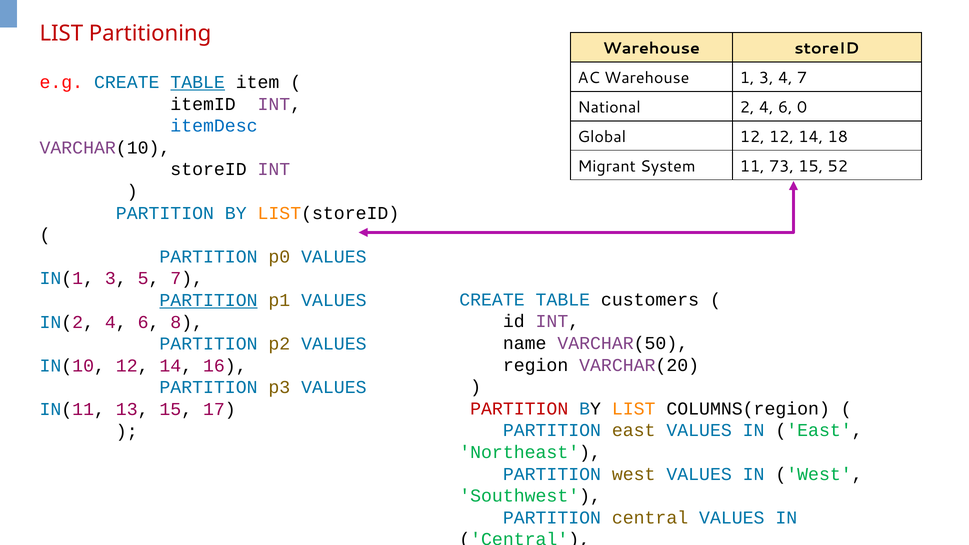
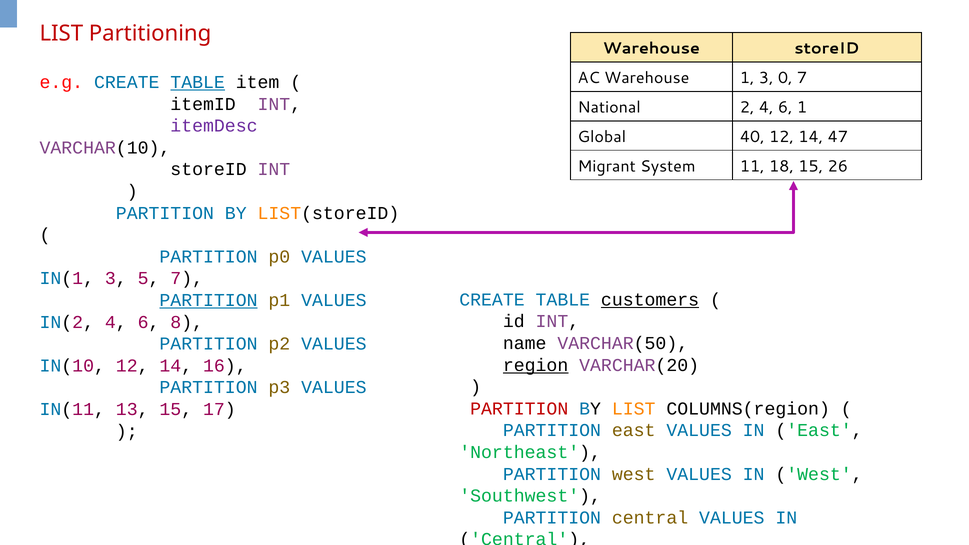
3 4: 4 -> 0
6 0: 0 -> 1
itemDesc colour: blue -> purple
Global 12: 12 -> 40
18: 18 -> 47
73: 73 -> 18
52: 52 -> 26
customers underline: none -> present
region underline: none -> present
